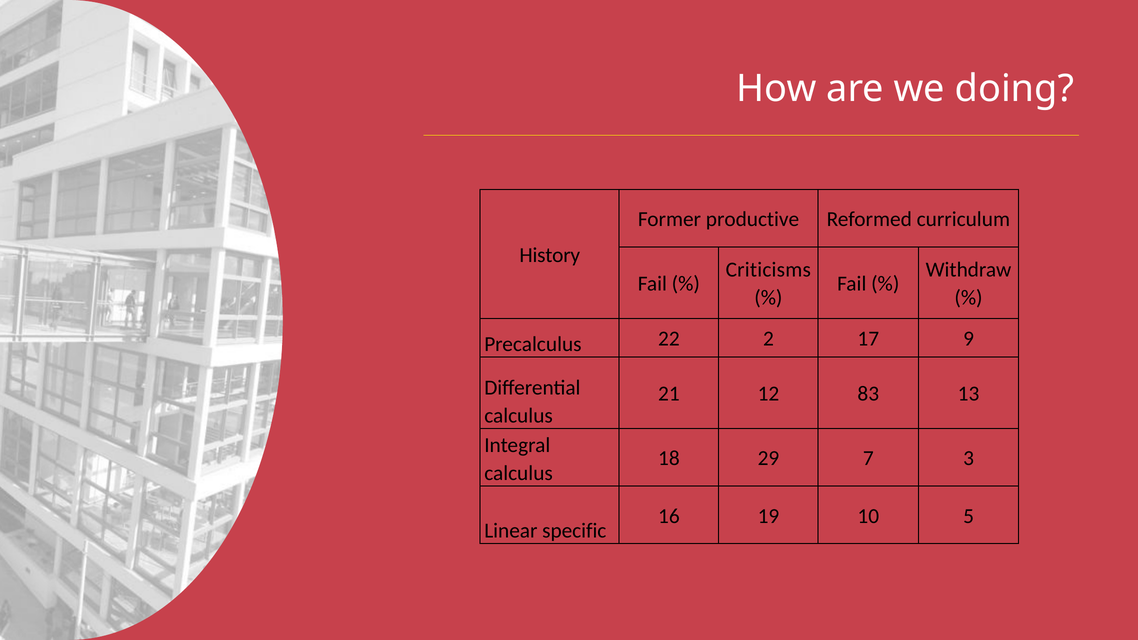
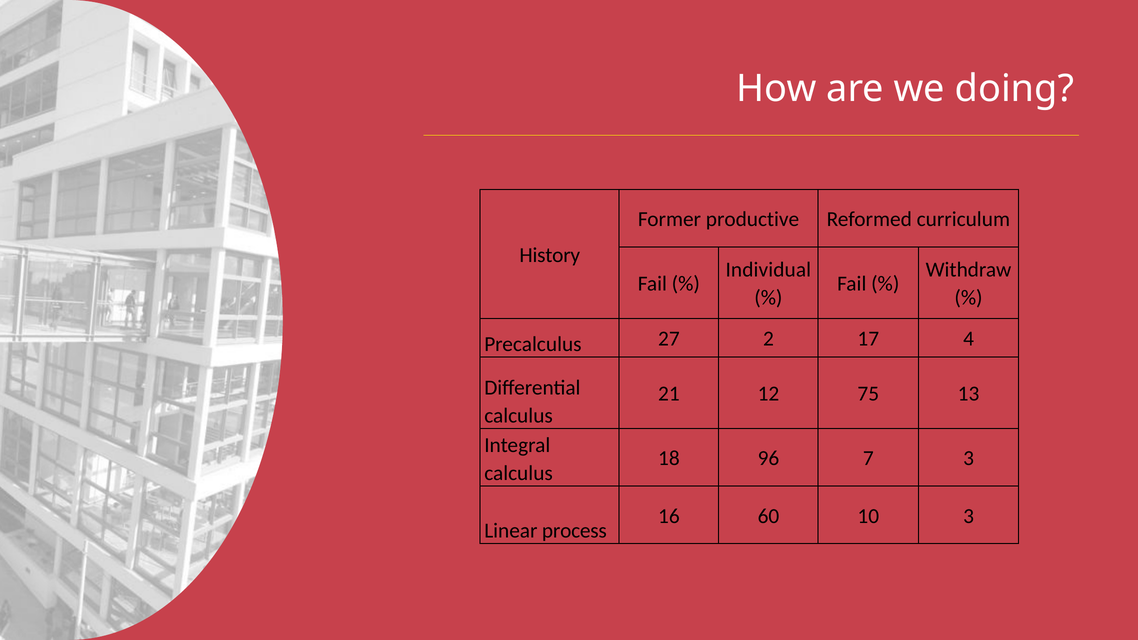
Criticisms: Criticisms -> Individual
22: 22 -> 27
9: 9 -> 4
83: 83 -> 75
29: 29 -> 96
19: 19 -> 60
10 5: 5 -> 3
specific: specific -> process
